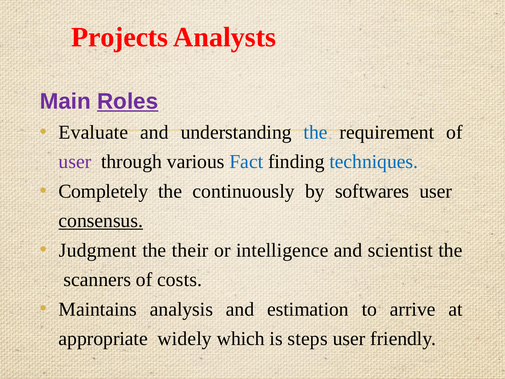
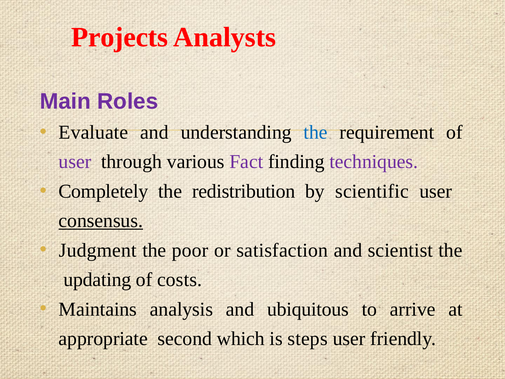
Roles underline: present -> none
Fact colour: blue -> purple
techniques colour: blue -> purple
continuously: continuously -> redistribution
softwares: softwares -> scientific
their: their -> poor
intelligence: intelligence -> satisfaction
scanners: scanners -> updating
estimation: estimation -> ubiquitous
widely: widely -> second
